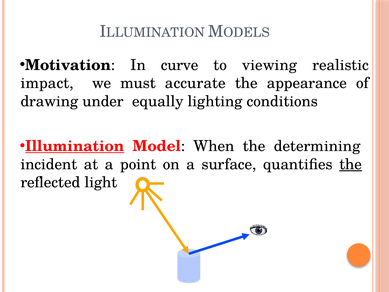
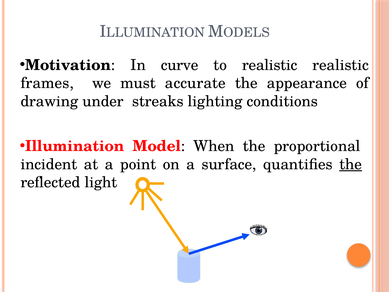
to viewing: viewing -> realistic
impact: impact -> frames
equally: equally -> streaks
Illumination underline: present -> none
determining: determining -> proportional
